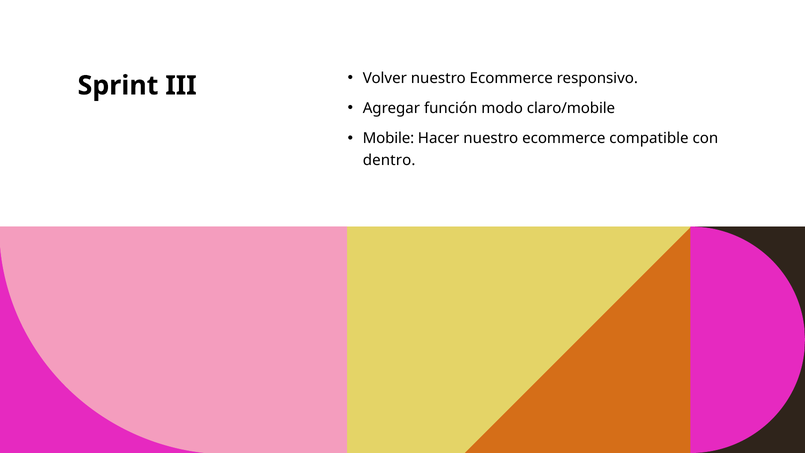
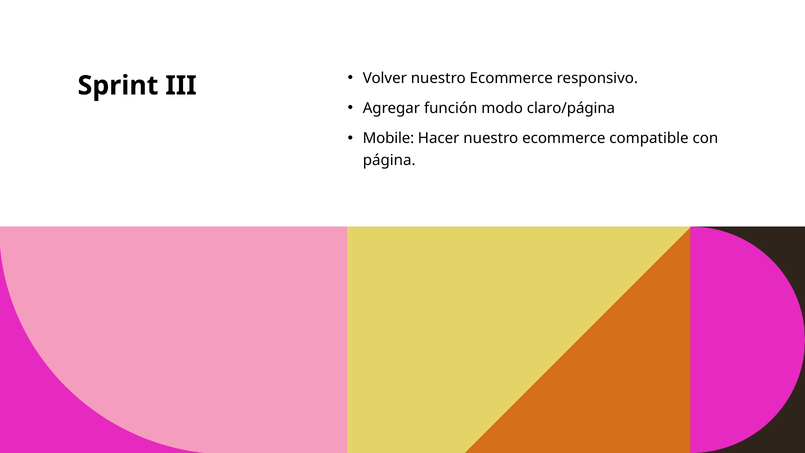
claro/mobile: claro/mobile -> claro/página
dentro: dentro -> página
